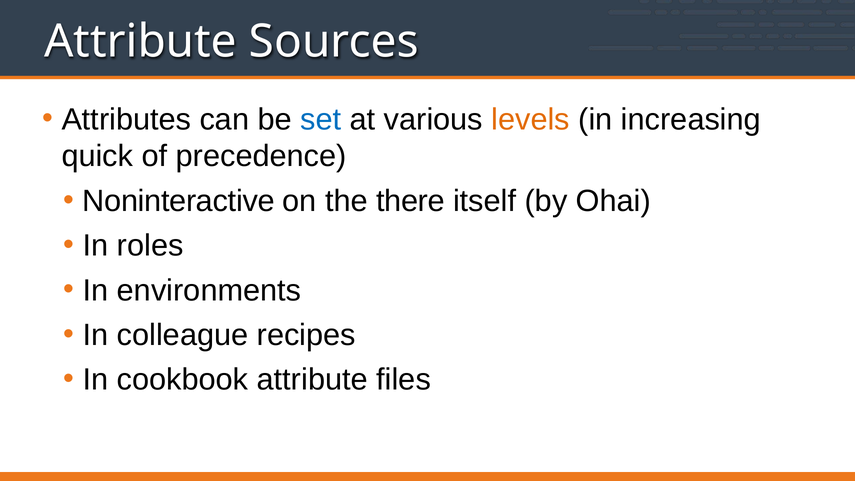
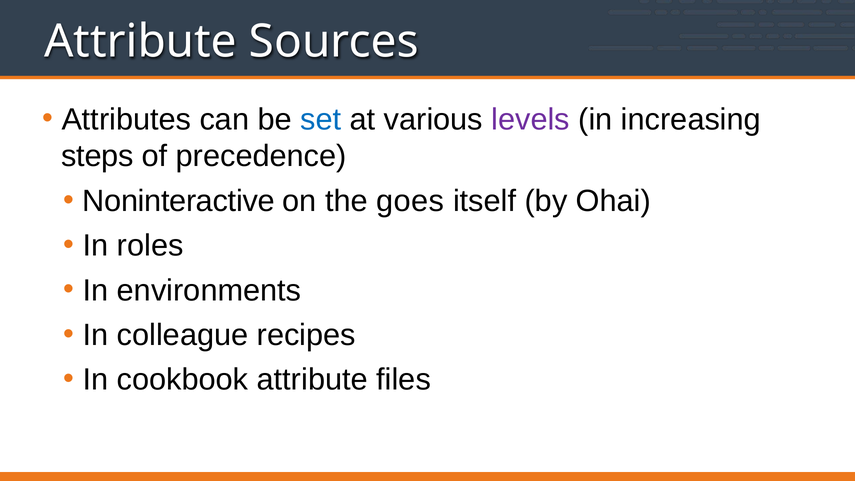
levels colour: orange -> purple
quick: quick -> steps
there: there -> goes
